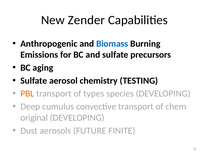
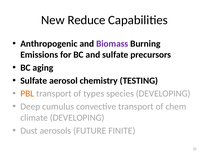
Zender: Zender -> Reduce
Biomass colour: blue -> purple
original: original -> climate
